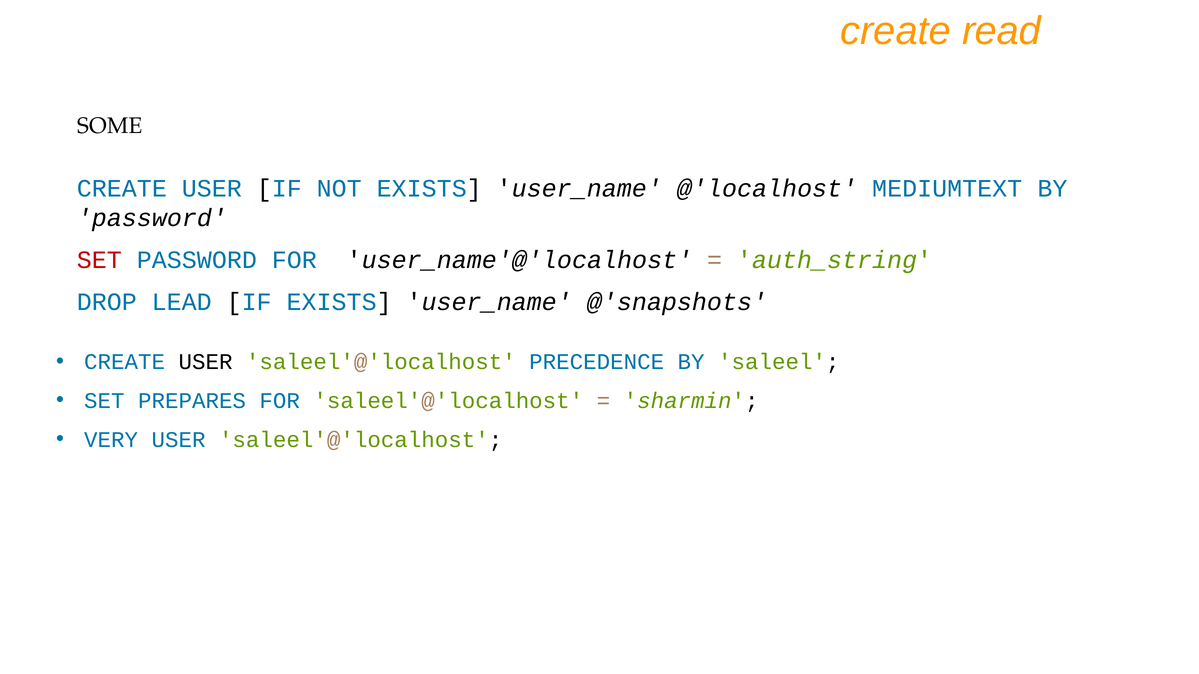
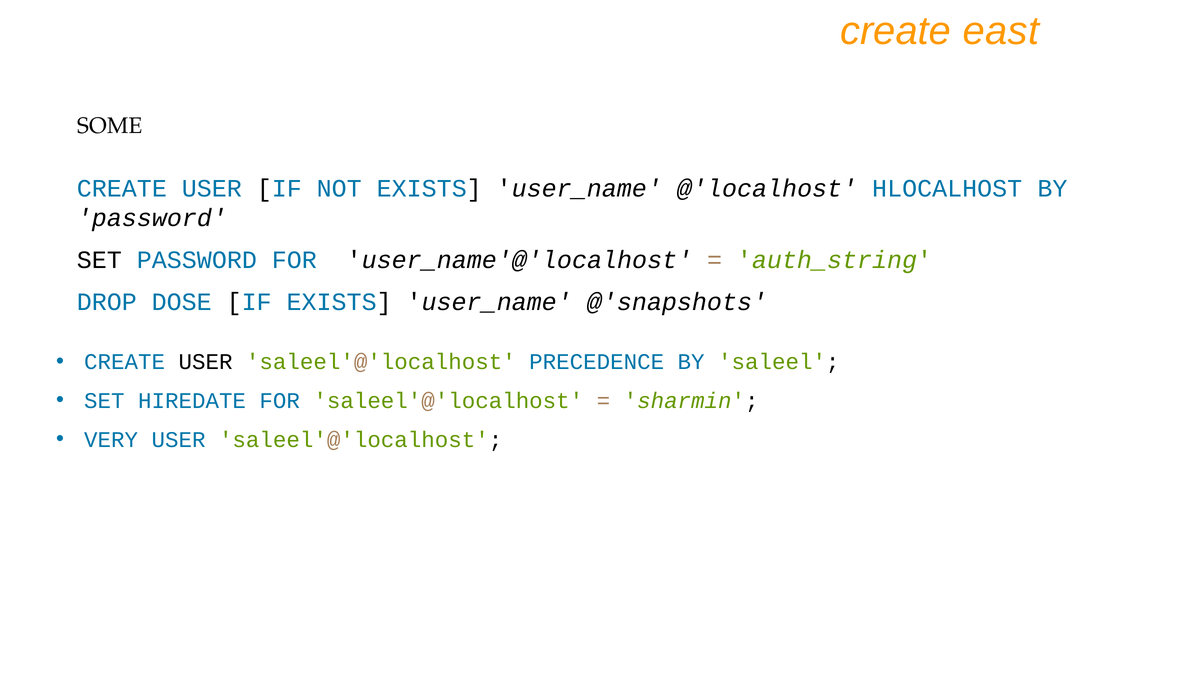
read: read -> east
MEDIUMTEXT: MEDIUMTEXT -> HLOCALHOST
SET at (99, 260) colour: red -> black
LEAD: LEAD -> DOSE
PREPARES: PREPARES -> HIREDATE
